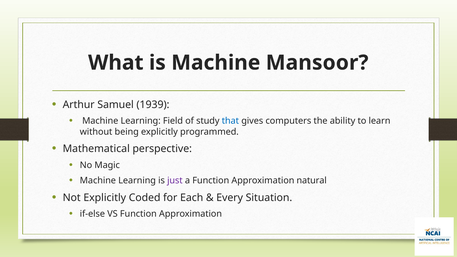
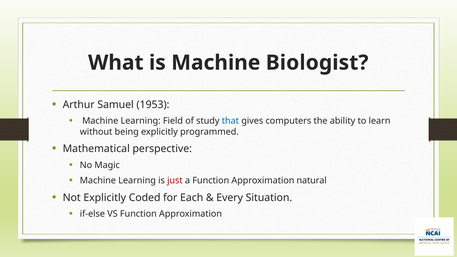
Mansoor: Mansoor -> Biologist
1939: 1939 -> 1953
just colour: purple -> red
